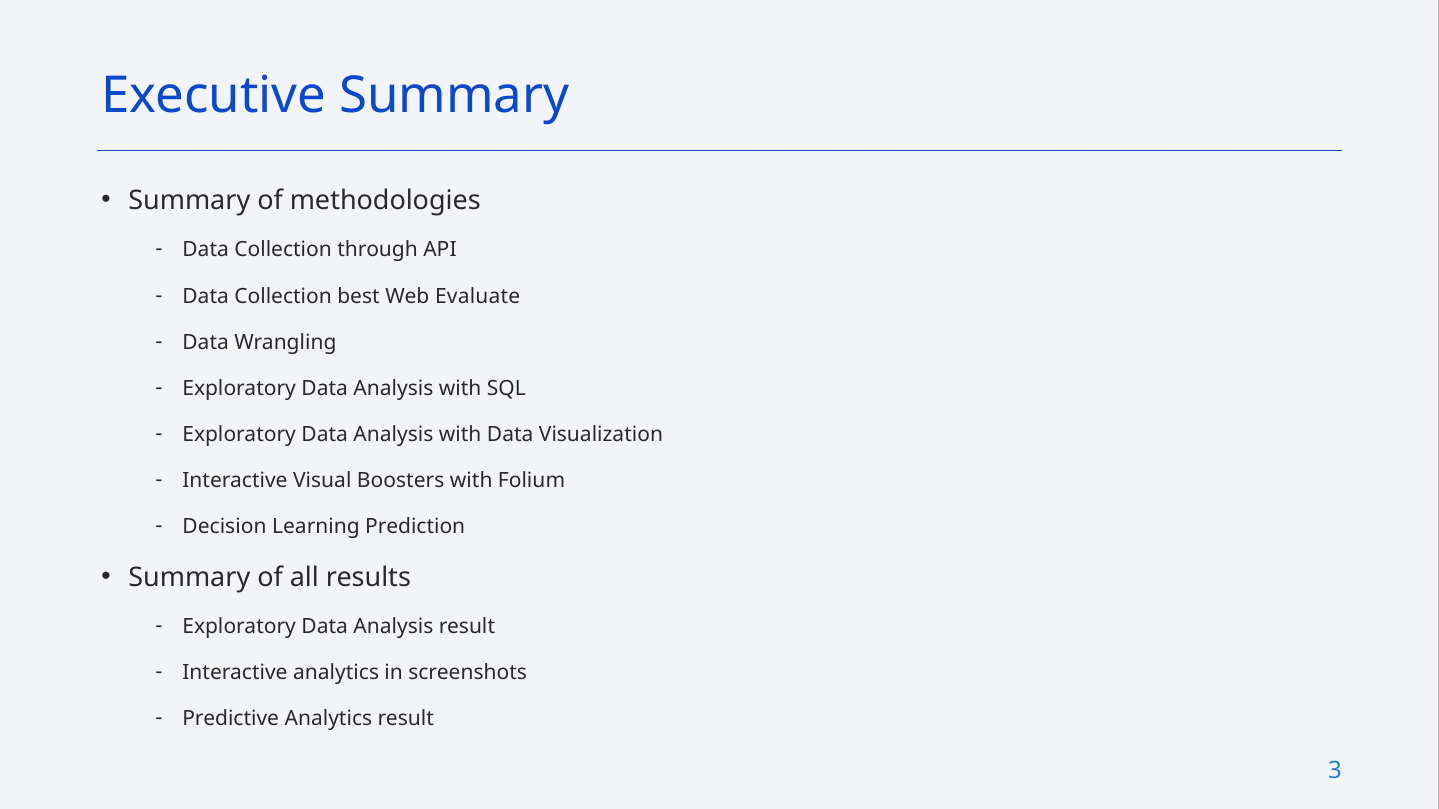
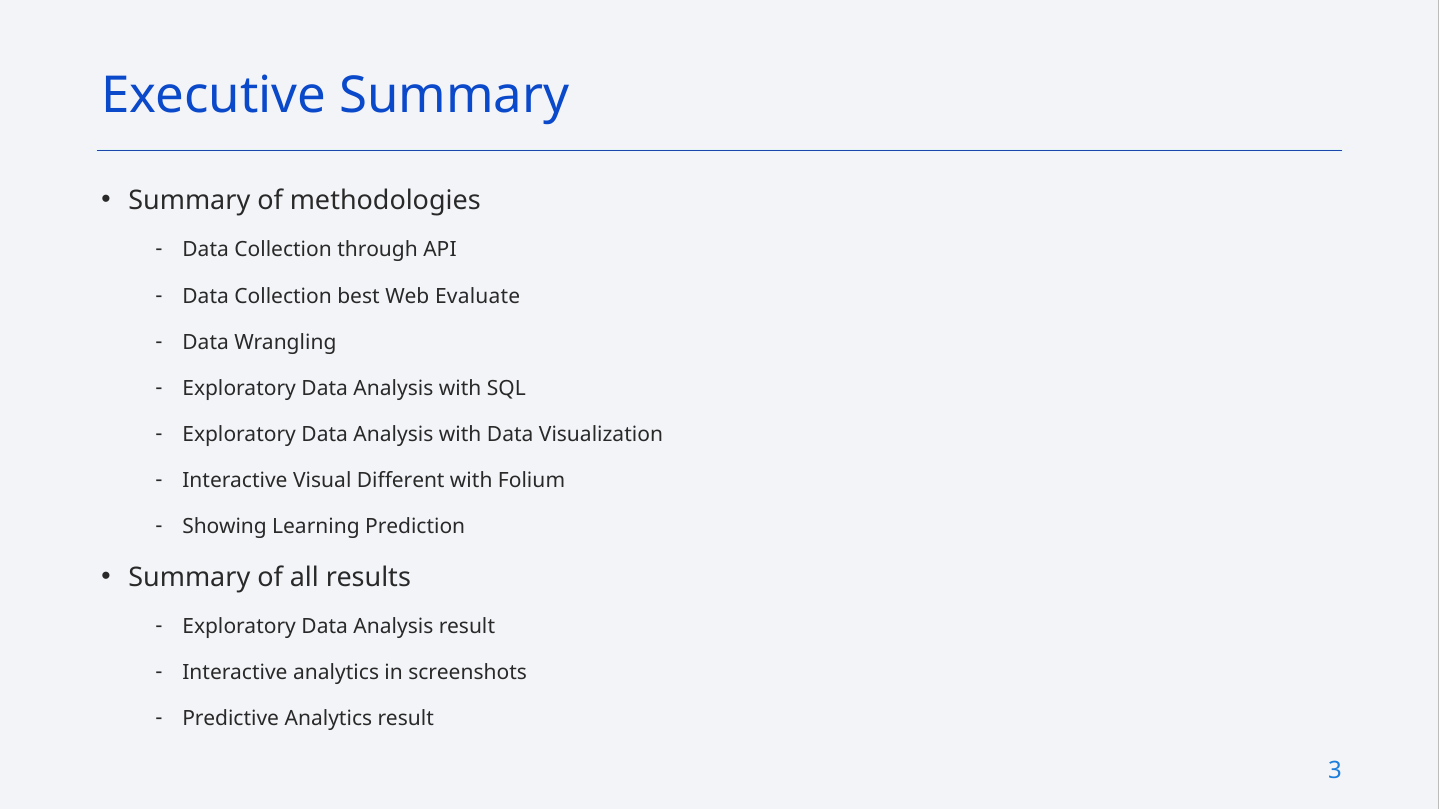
Boosters: Boosters -> Different
Decision: Decision -> Showing
